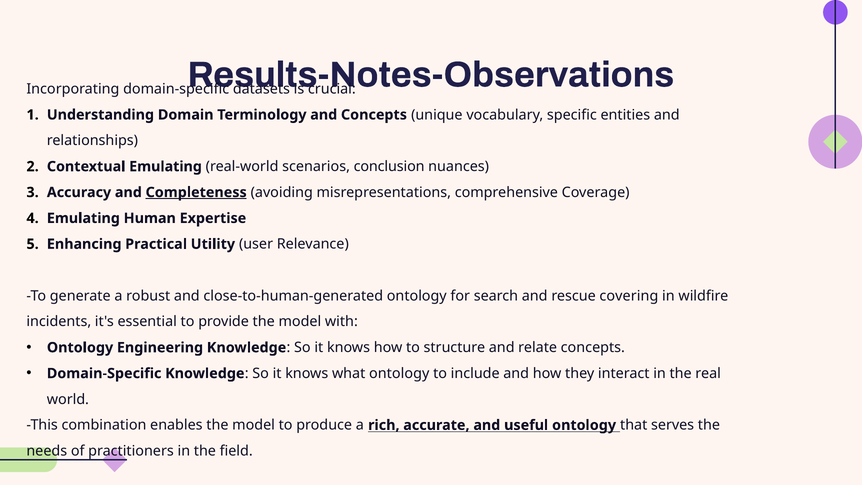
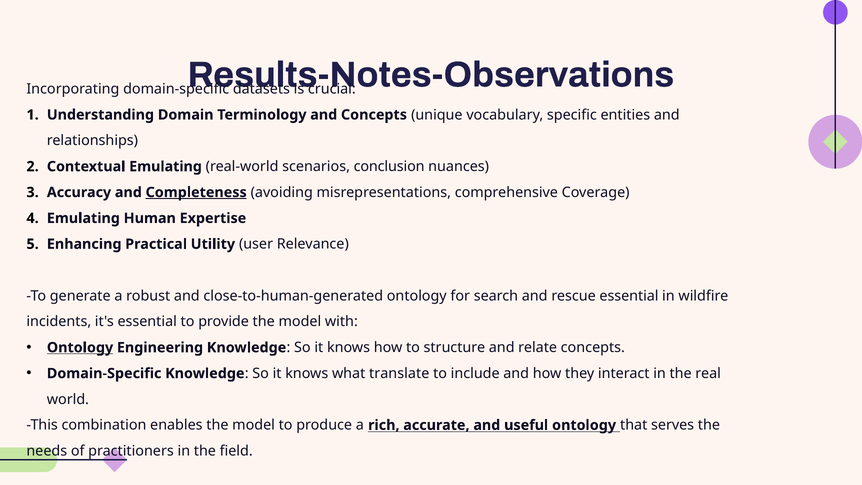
rescue covering: covering -> essential
Ontology at (80, 347) underline: none -> present
what ontology: ontology -> translate
